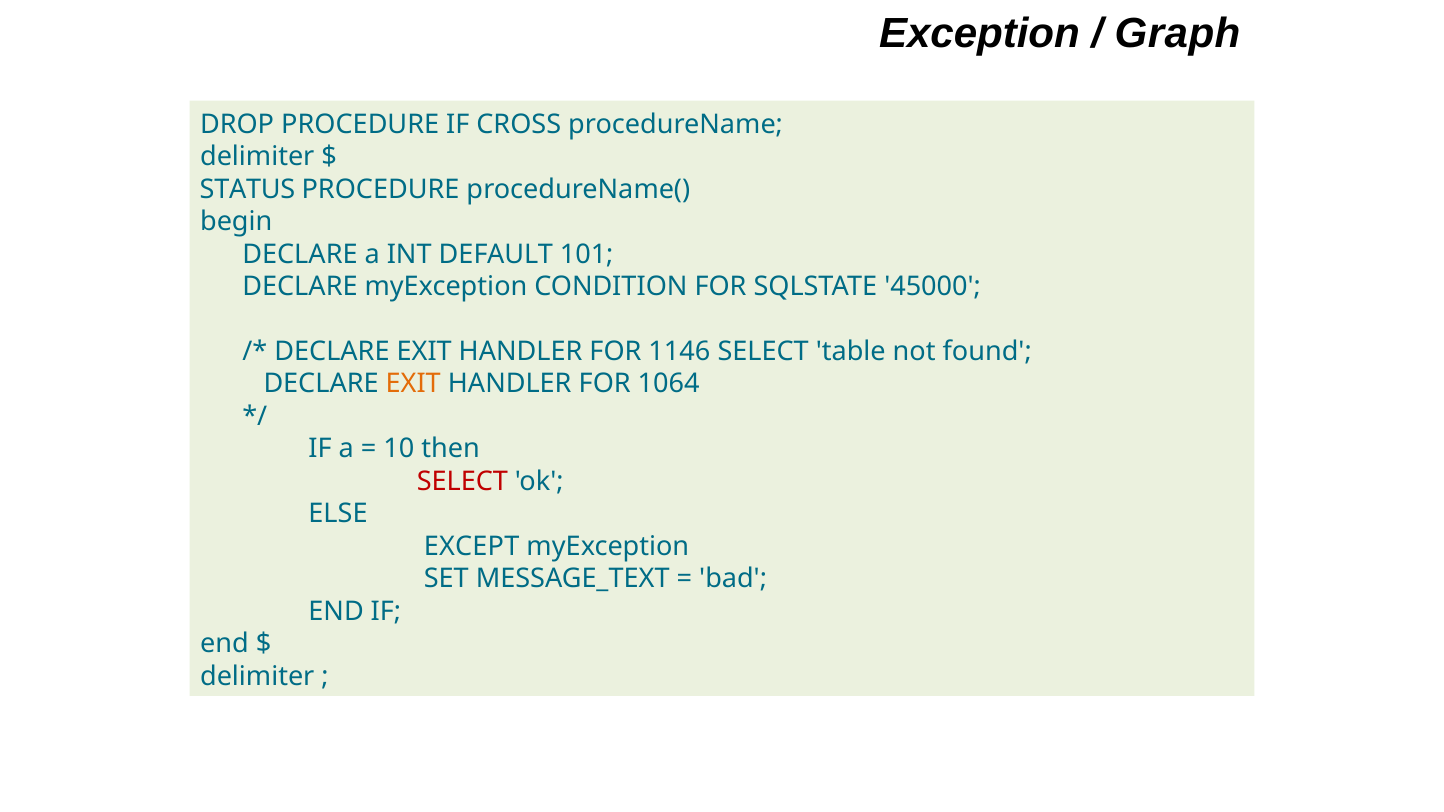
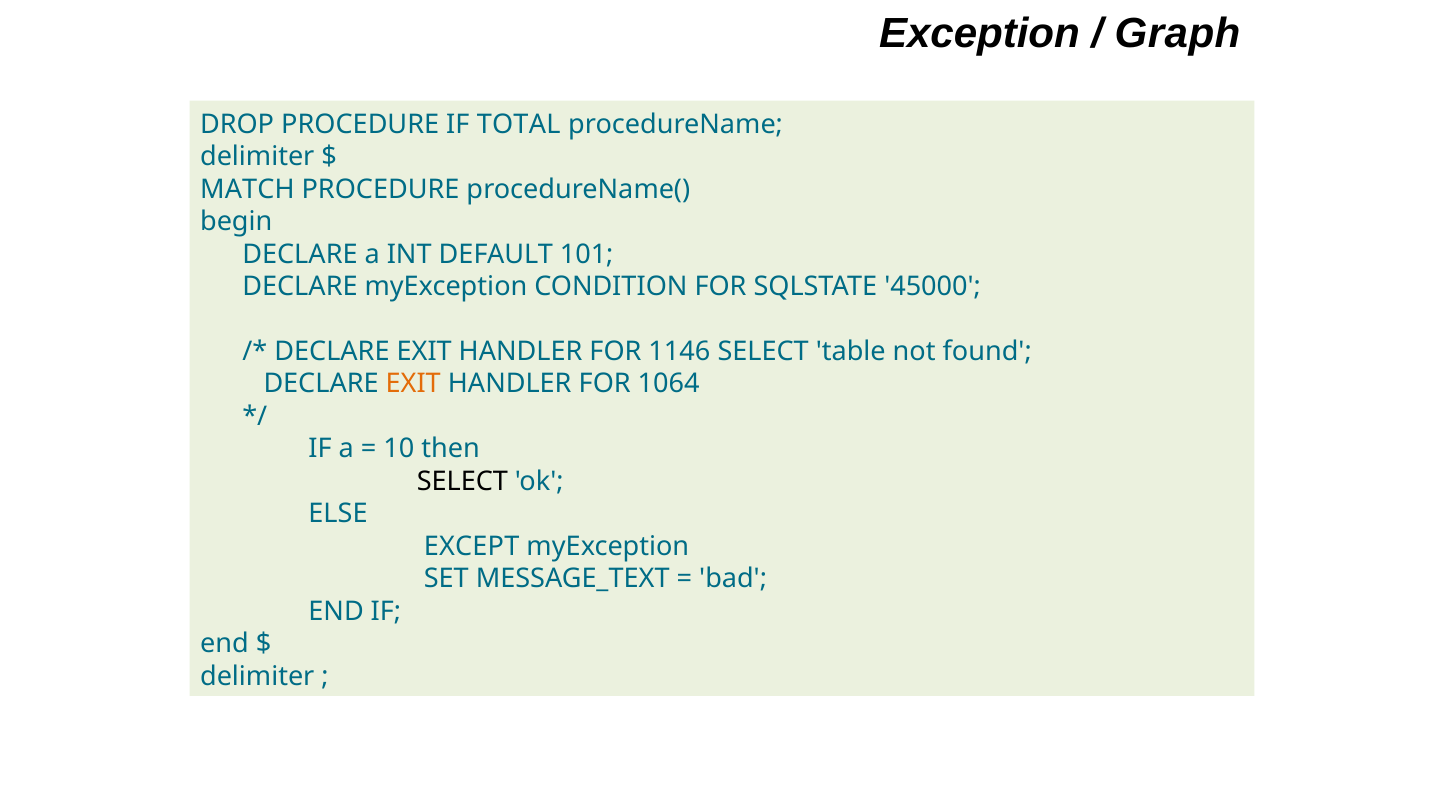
CROSS: CROSS -> TOTAL
STATUS: STATUS -> MATCH
SELECT at (462, 482) colour: red -> black
